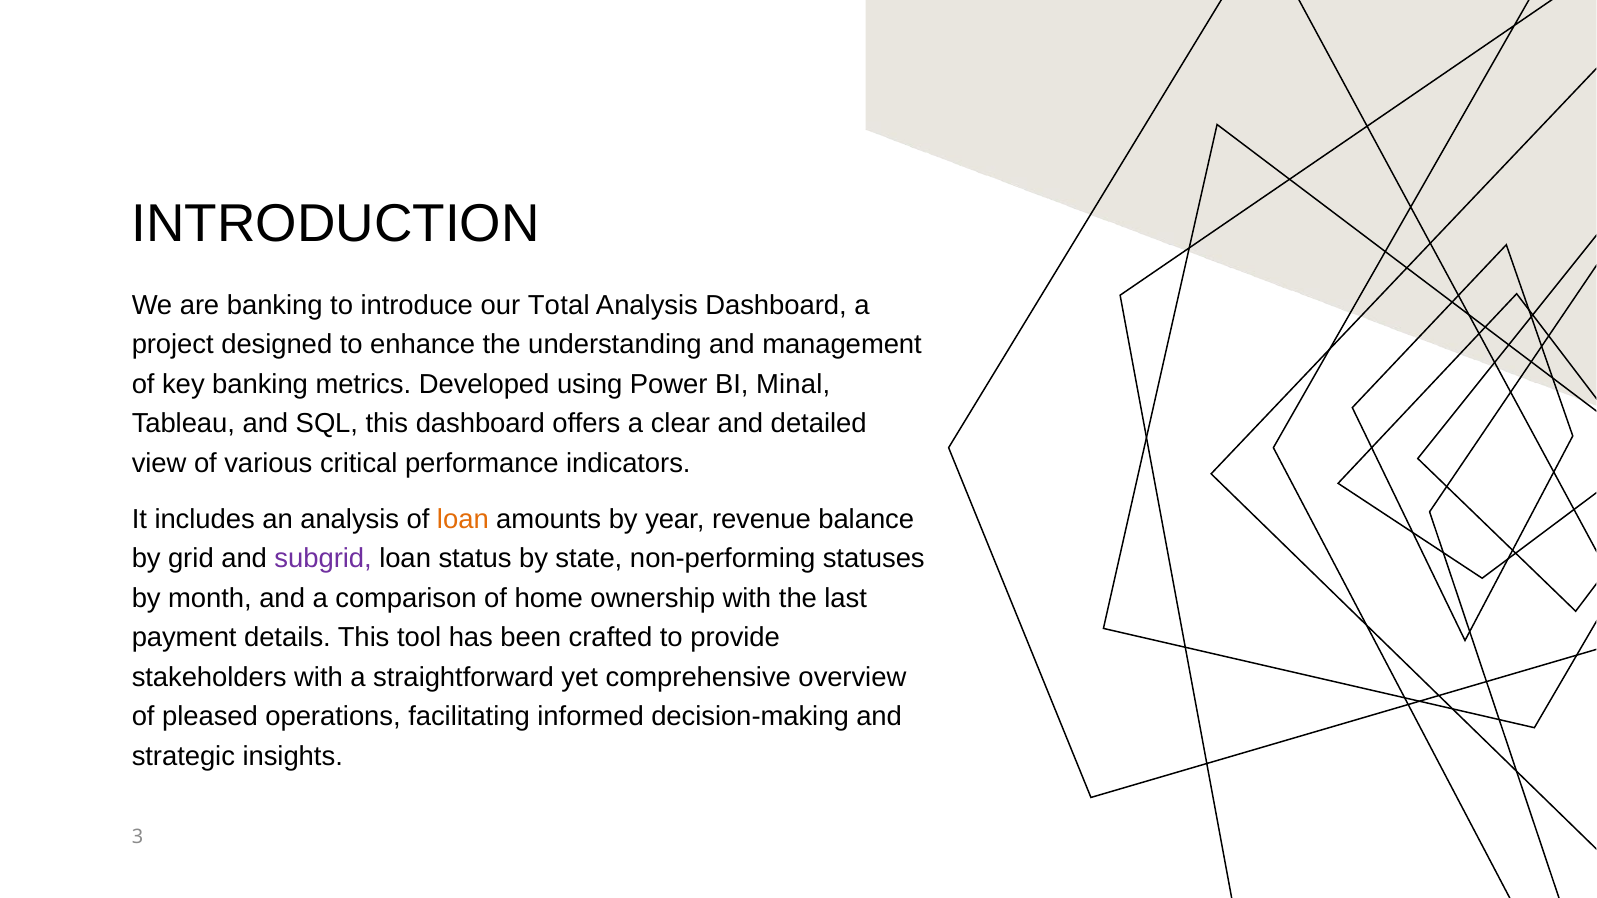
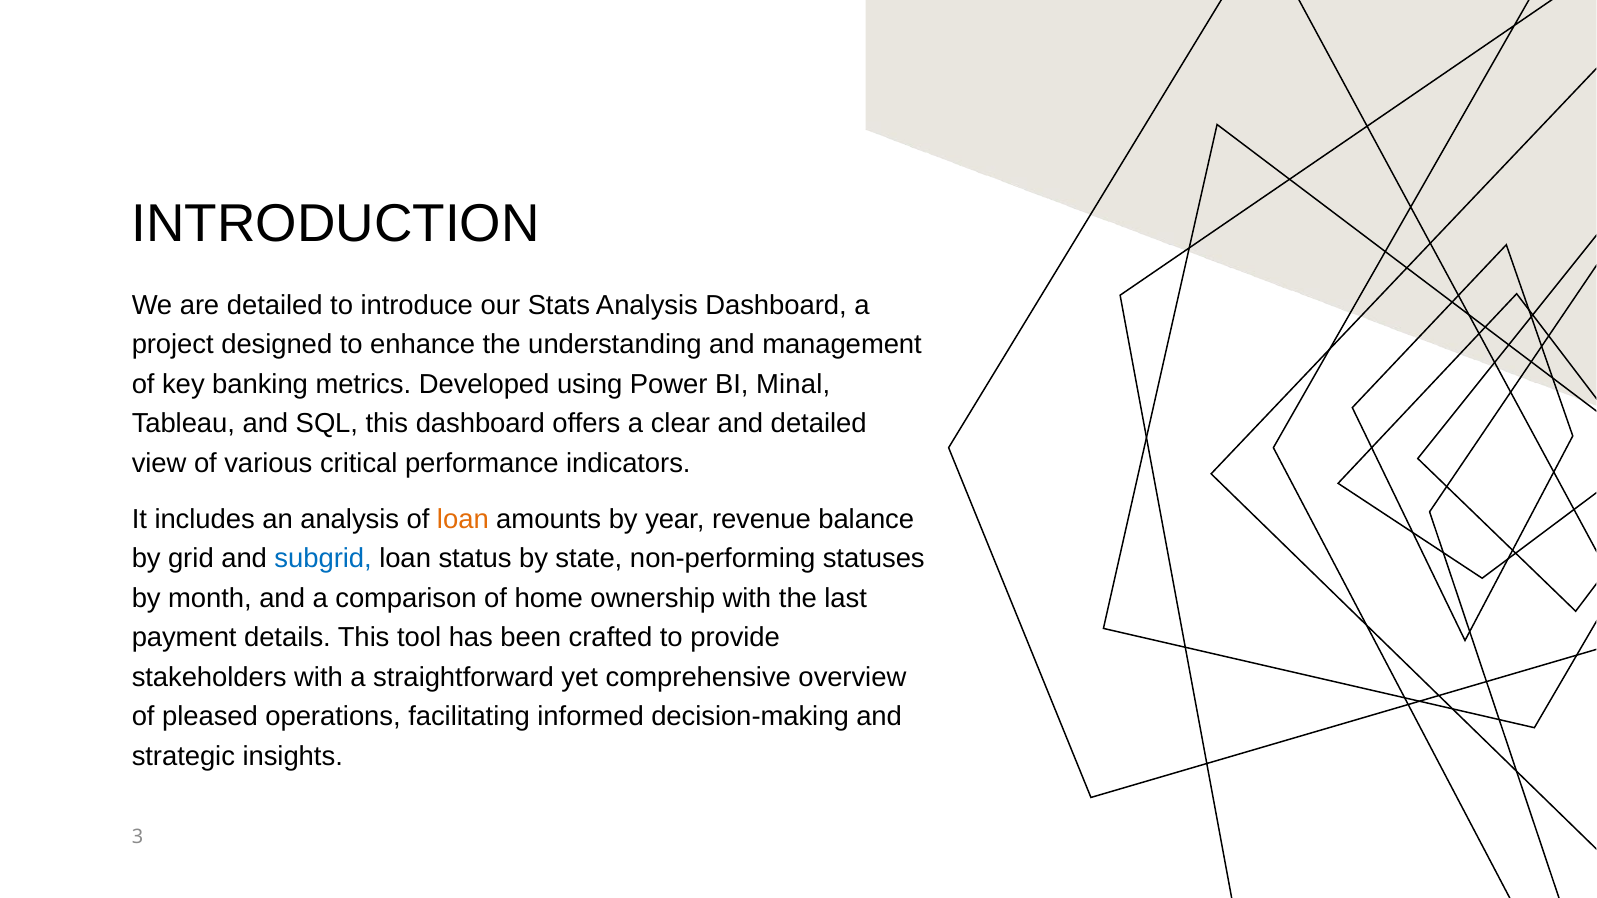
are banking: banking -> detailed
Total: Total -> Stats
subgrid colour: purple -> blue
